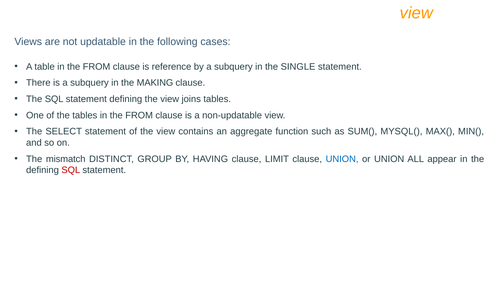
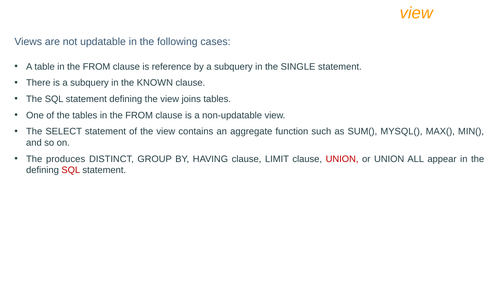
MAKING: MAKING -> KNOWN
mismatch: mismatch -> produces
UNION at (342, 159) colour: blue -> red
